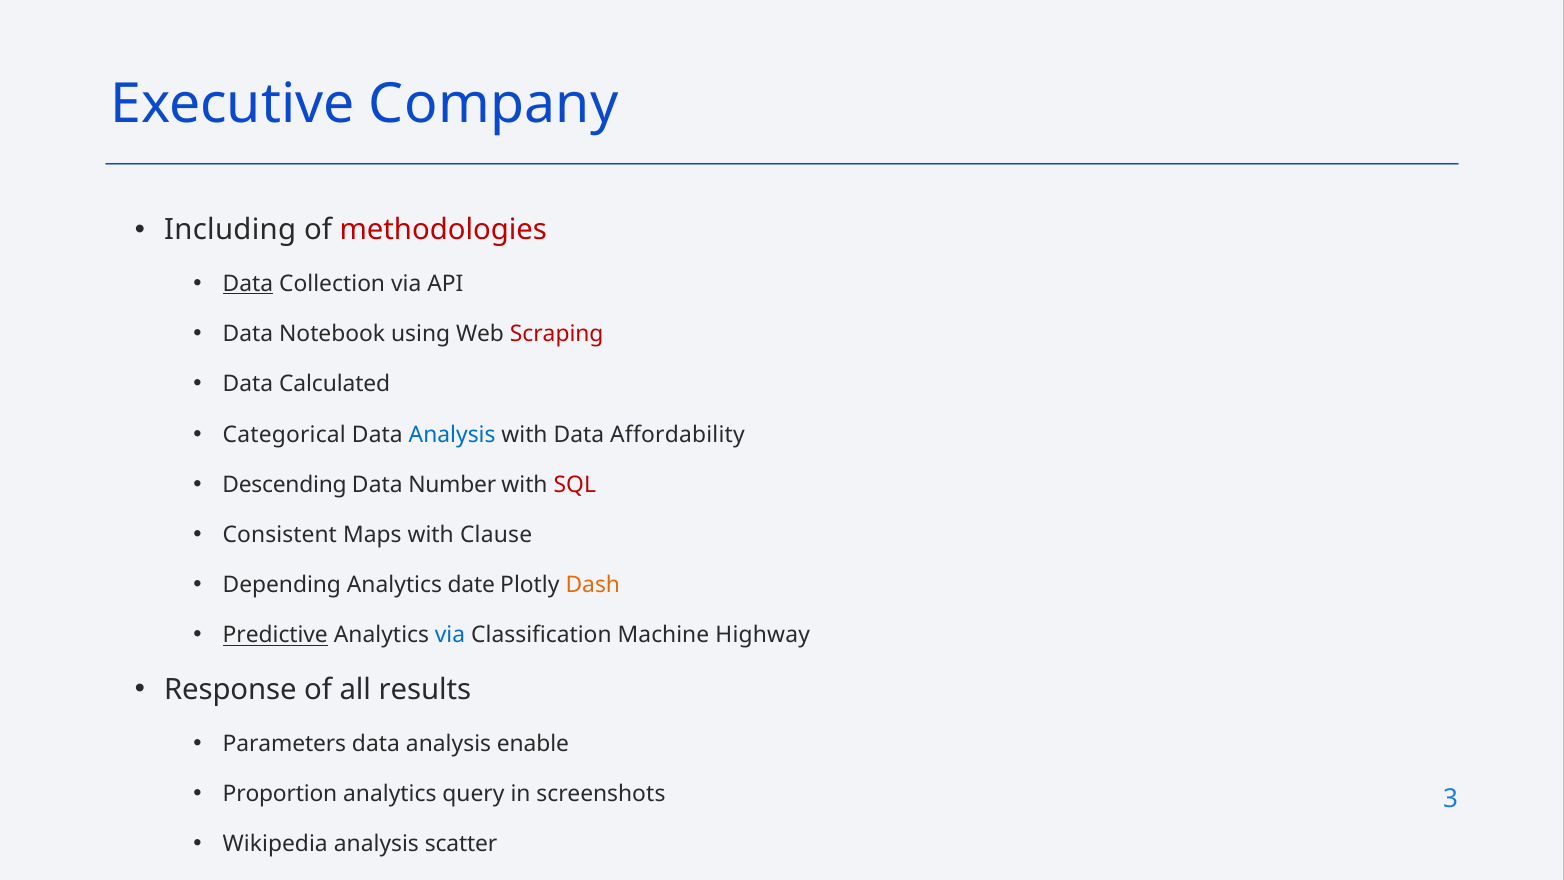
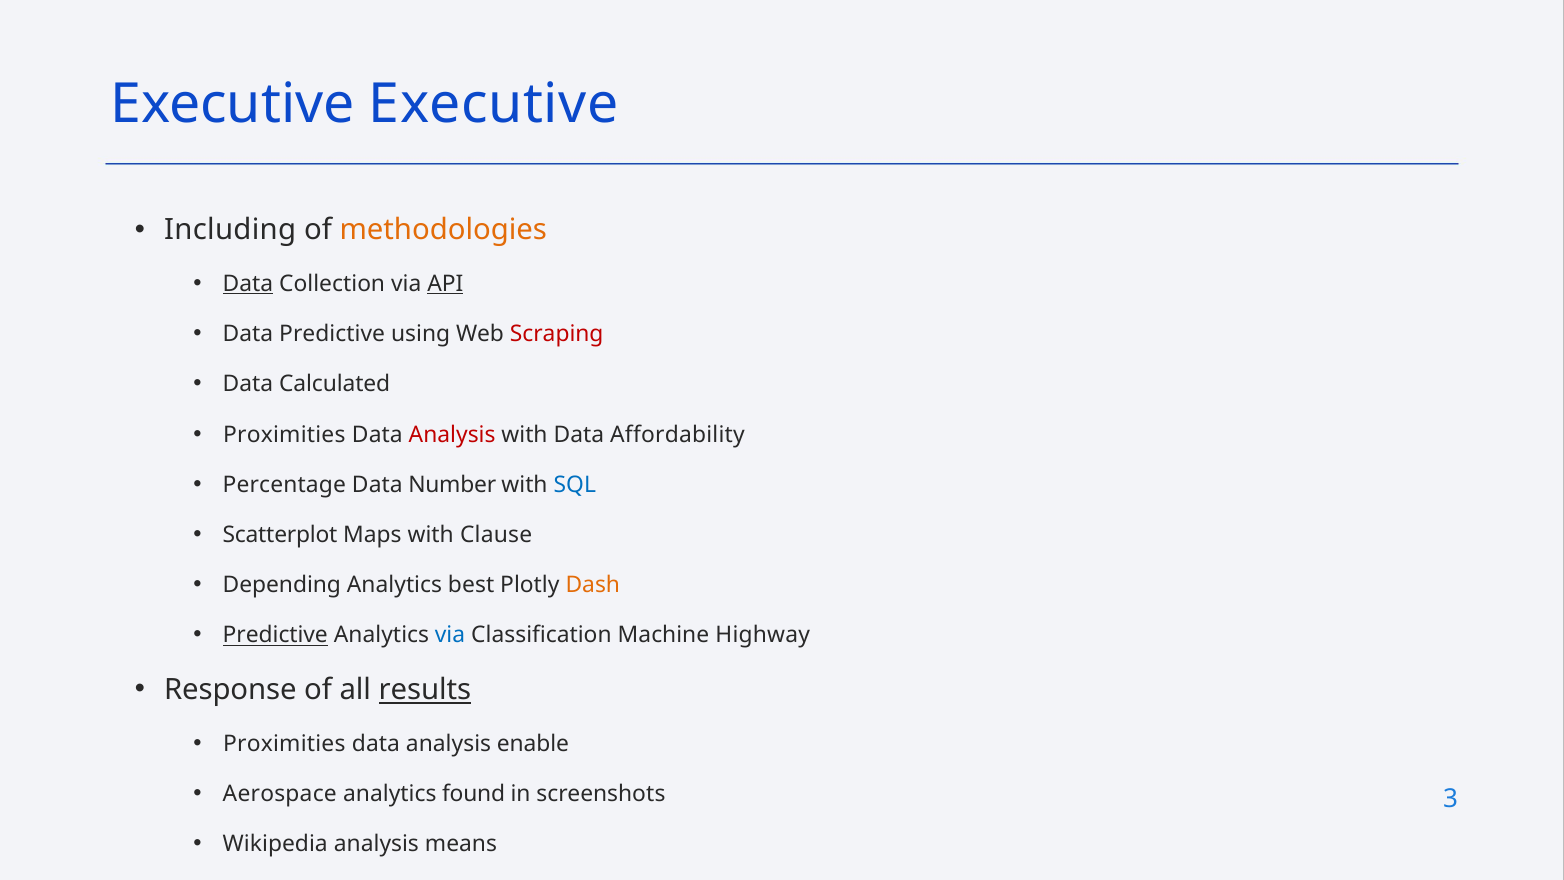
Executive Company: Company -> Executive
methodologies colour: red -> orange
API underline: none -> present
Data Notebook: Notebook -> Predictive
Categorical at (284, 434): Categorical -> Proximities
Analysis at (452, 434) colour: blue -> red
Descending: Descending -> Percentage
SQL colour: red -> blue
Consistent: Consistent -> Scatterplot
date: date -> best
results underline: none -> present
Parameters at (284, 743): Parameters -> Proximities
Proportion: Proportion -> Aerospace
query: query -> found
scatter: scatter -> means
